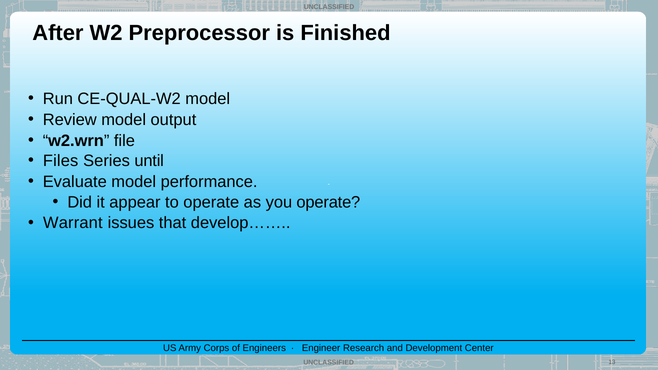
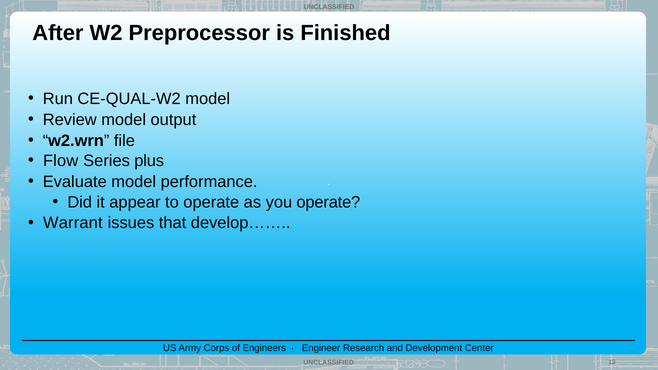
Files: Files -> Flow
until: until -> plus
